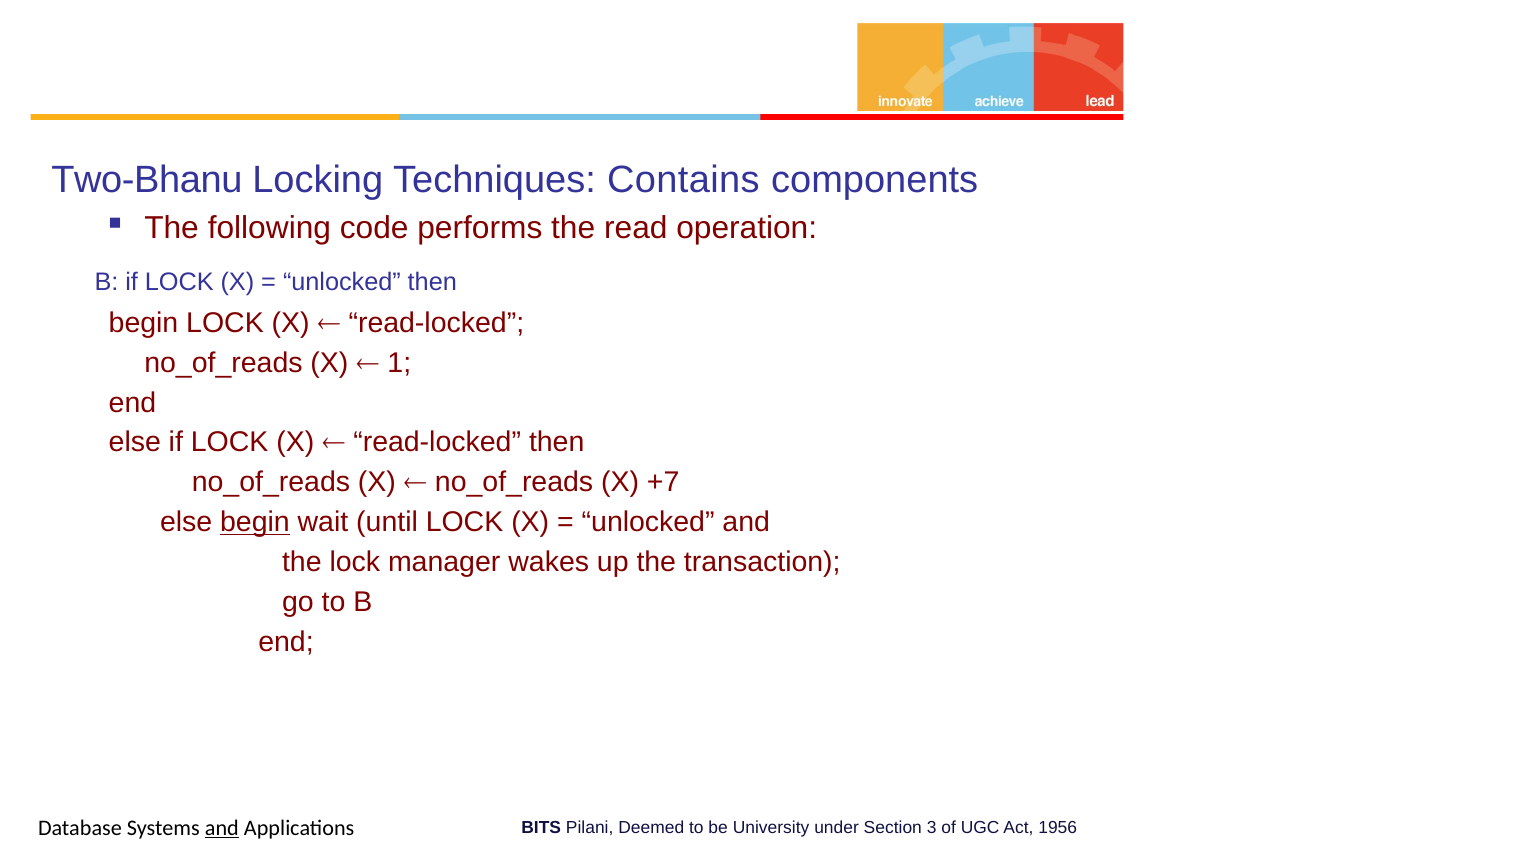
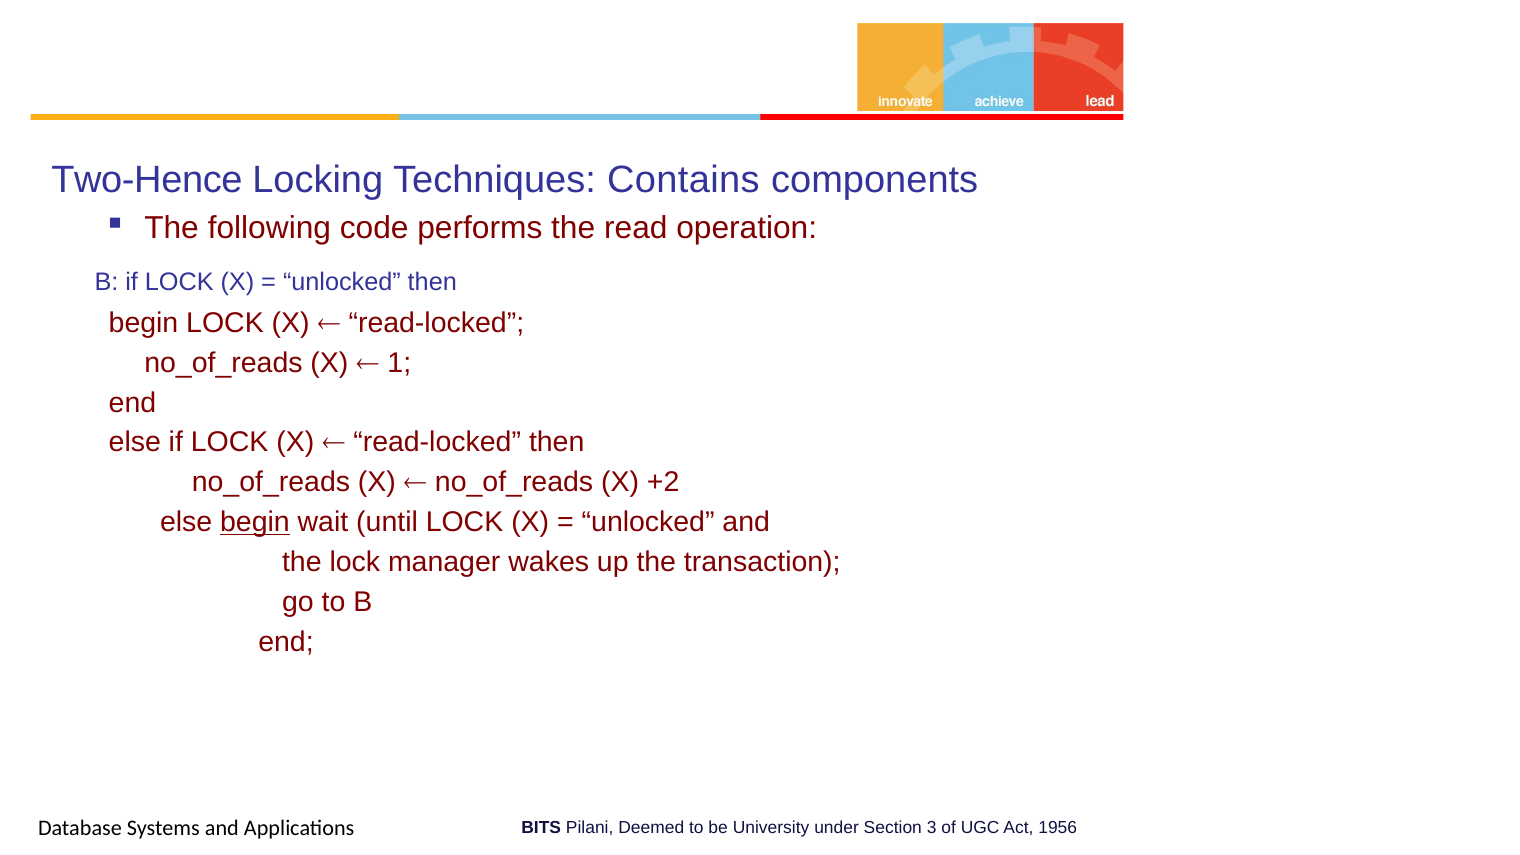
Two-Bhanu: Two-Bhanu -> Two-Hence
+7: +7 -> +2
and at (222, 828) underline: present -> none
